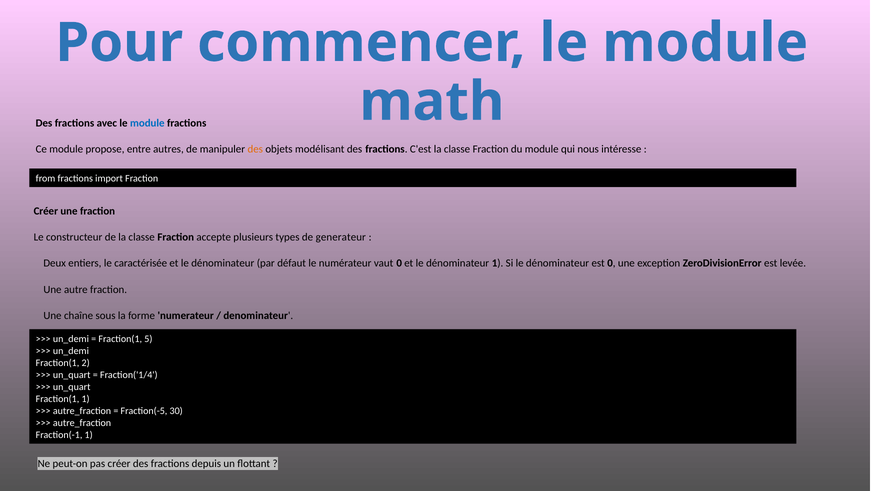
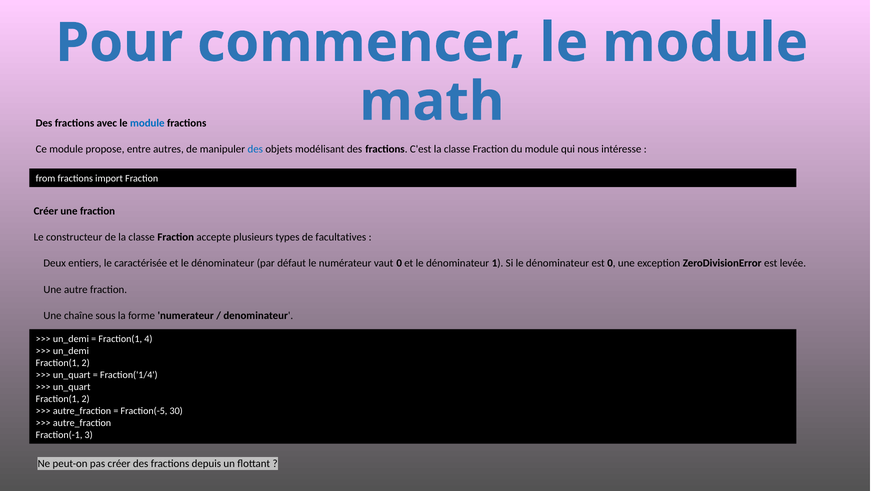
des at (255, 149) colour: orange -> blue
generateur: generateur -> facultatives
5: 5 -> 4
1 at (86, 399): 1 -> 2
Fraction(-1 1: 1 -> 3
